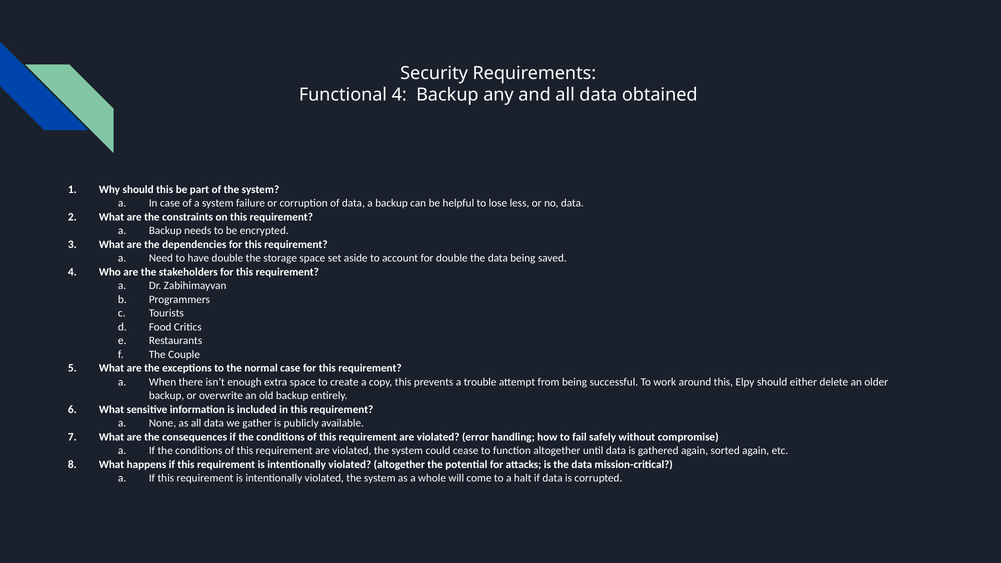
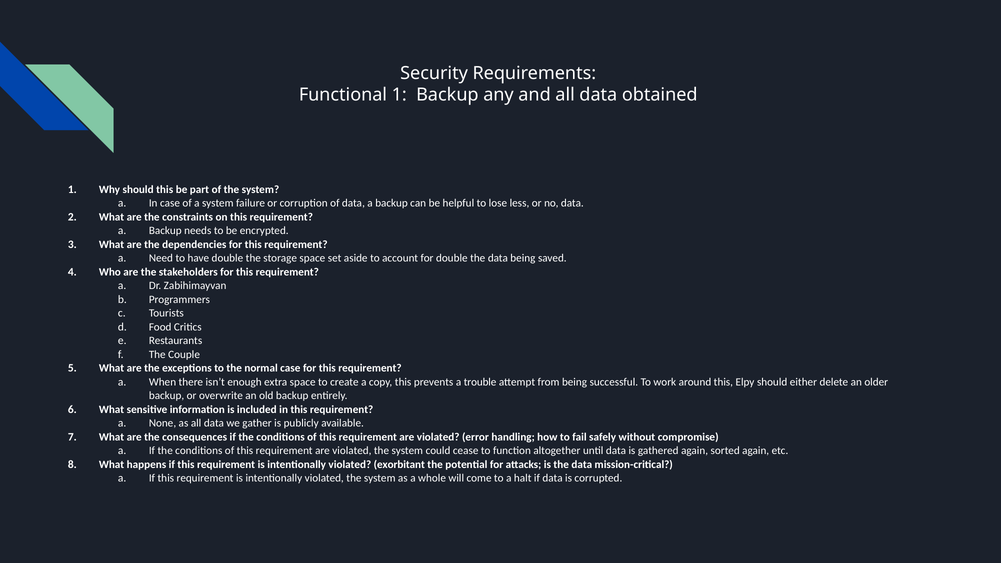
Functional 4: 4 -> 1
violated altogether: altogether -> exorbitant
